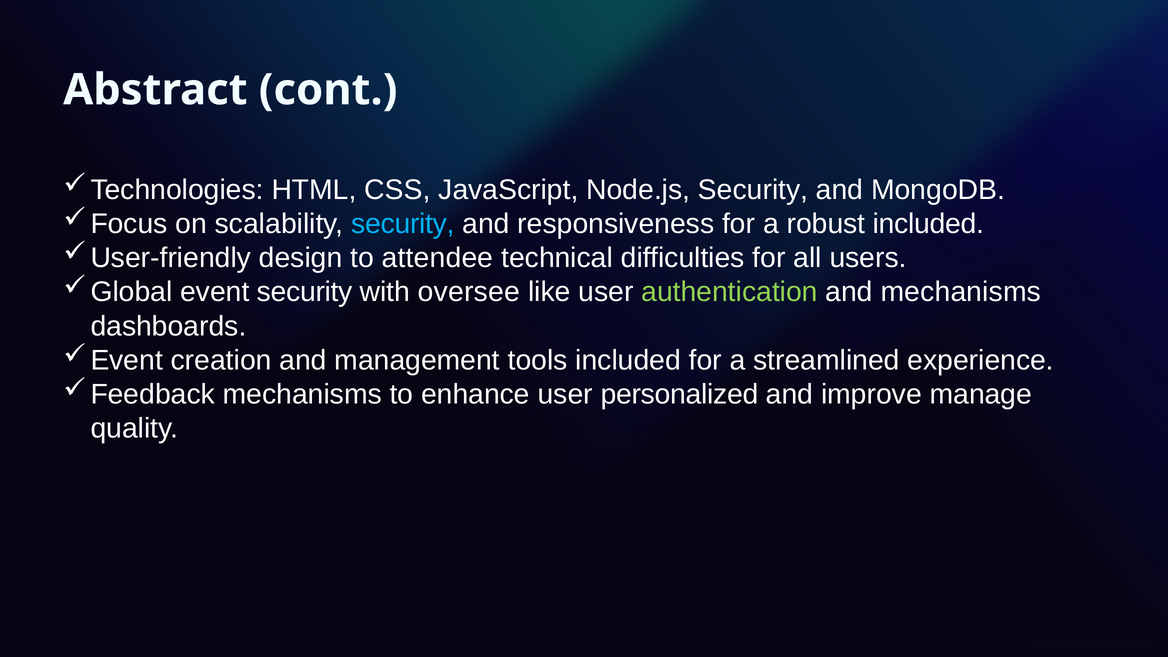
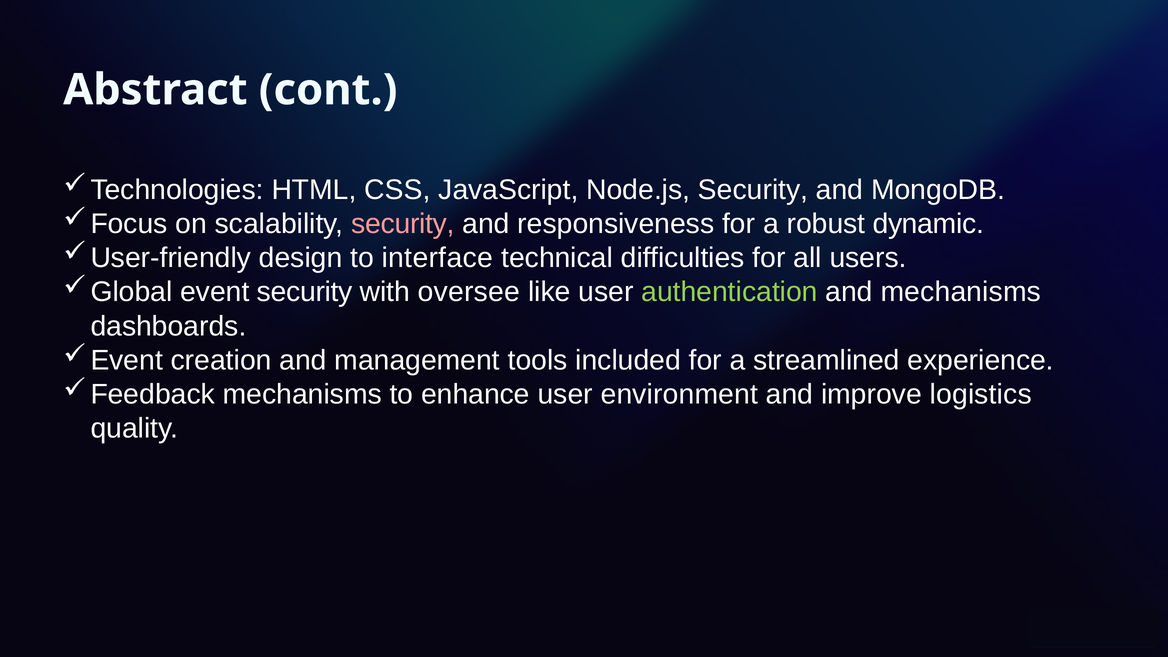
security at (403, 224) colour: light blue -> pink
robust included: included -> dynamic
attendee: attendee -> interface
personalized: personalized -> environment
manage: manage -> logistics
